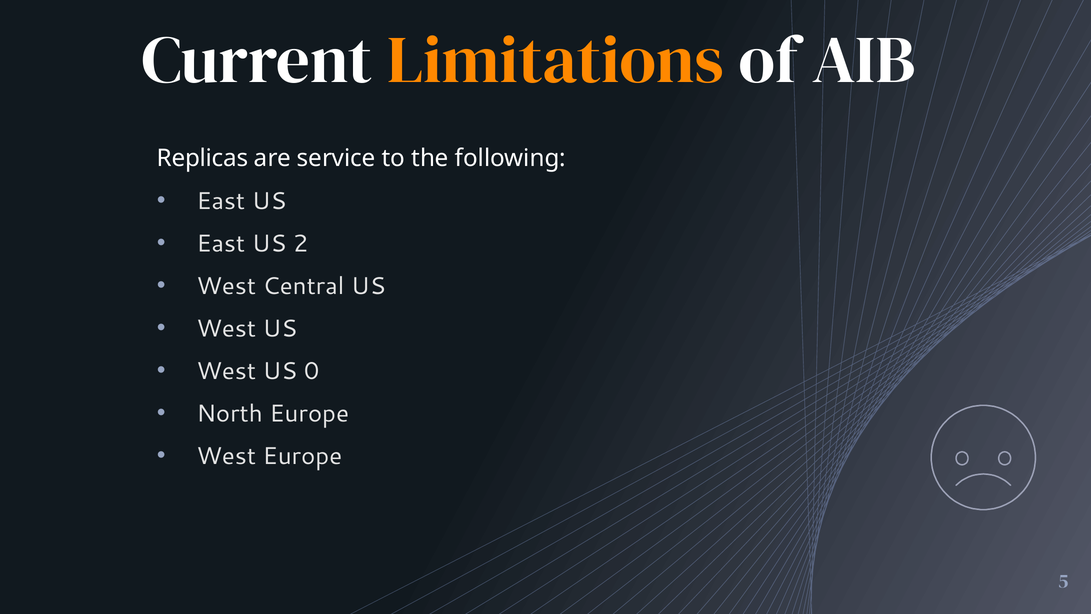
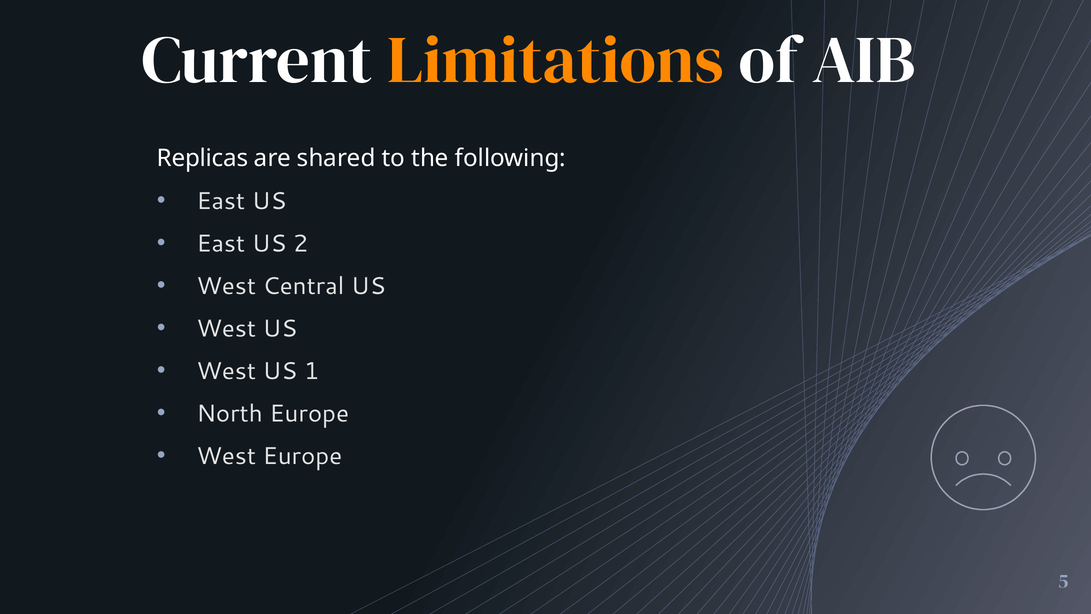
service: service -> shared
0: 0 -> 1
